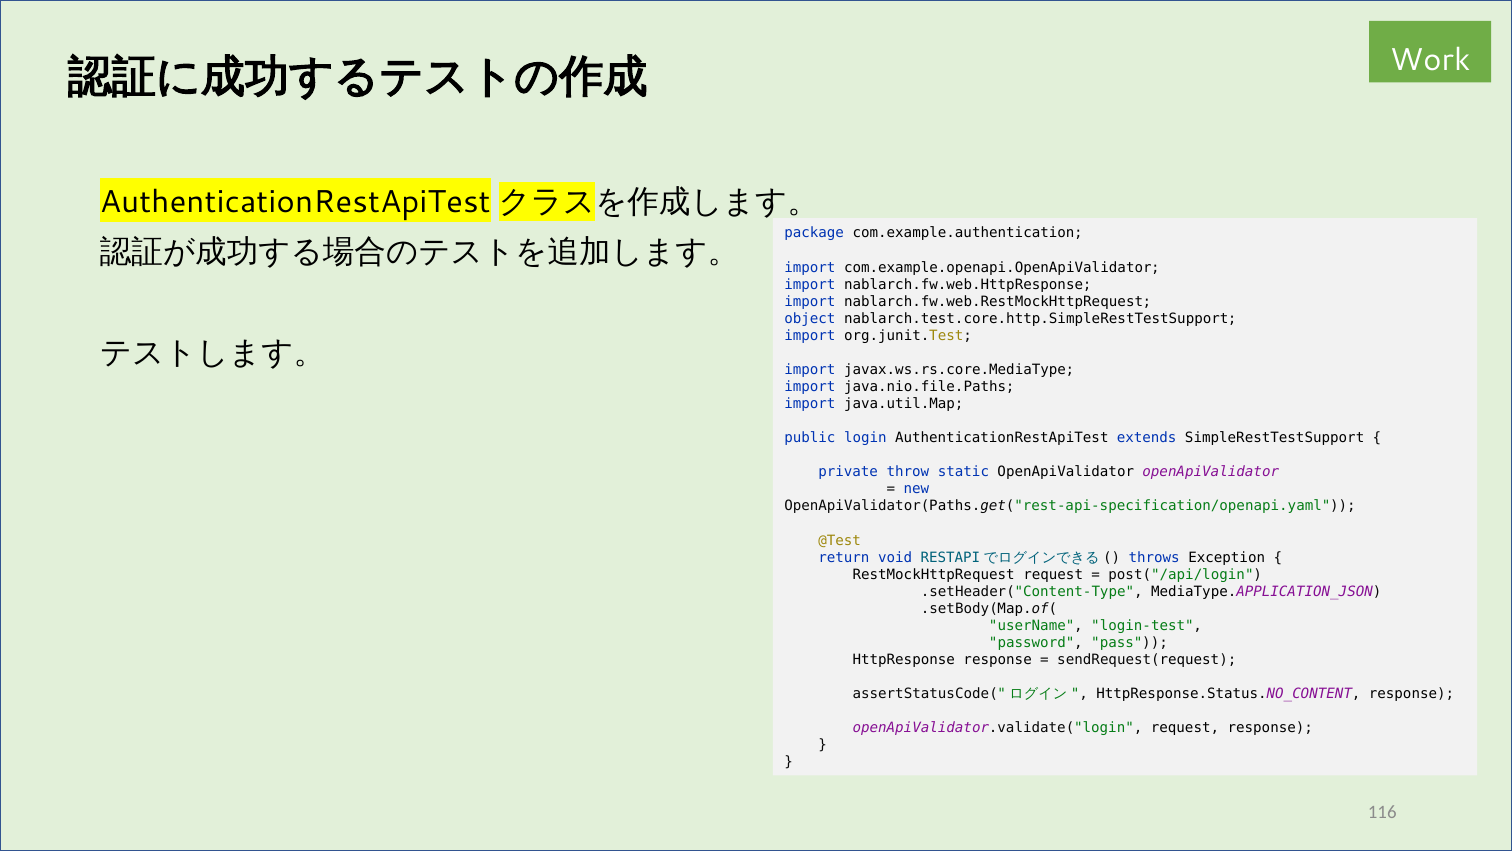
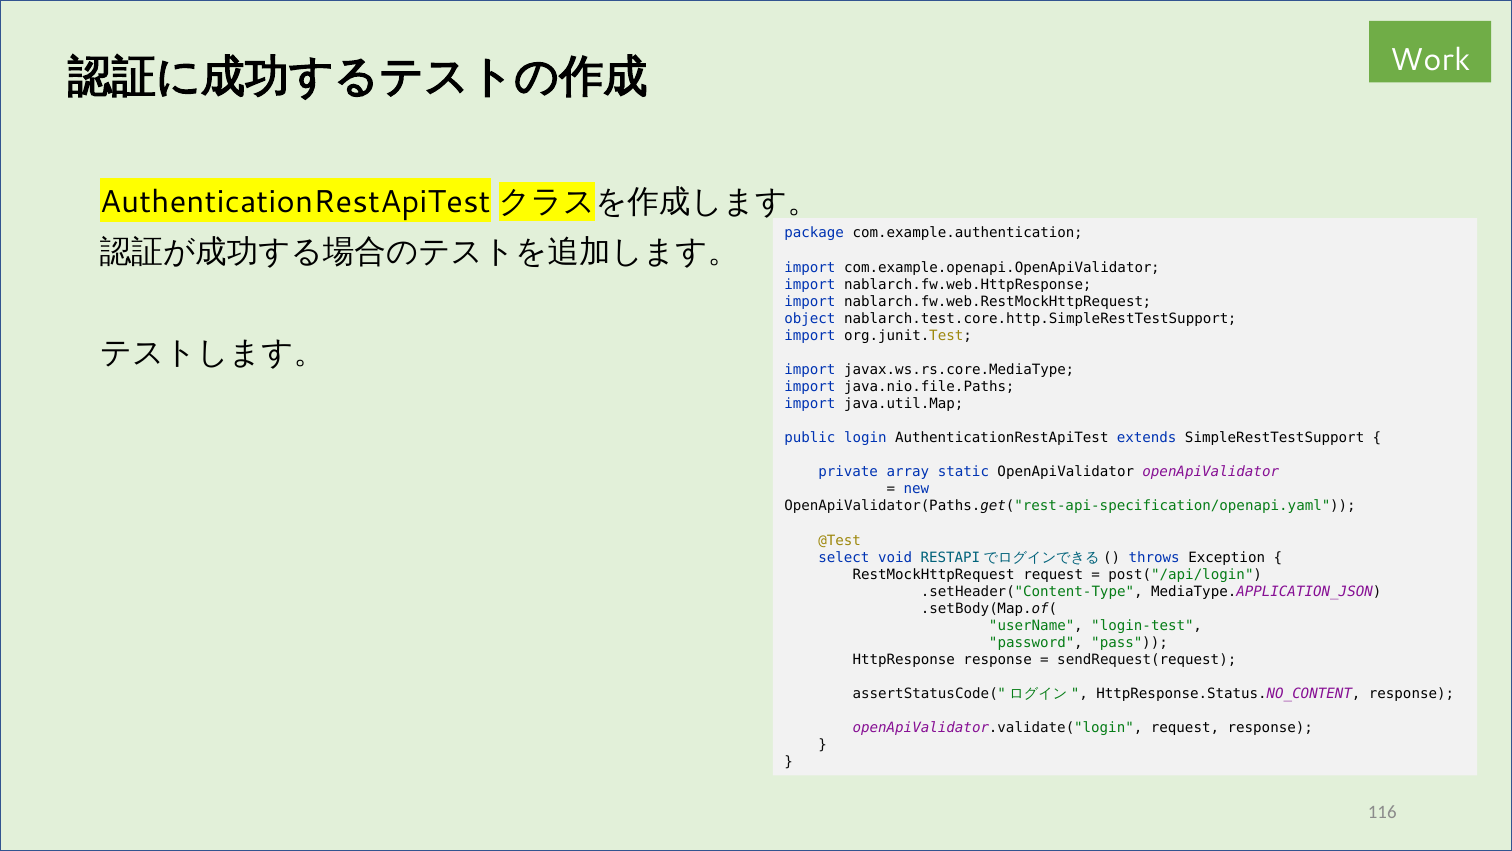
throw: throw -> array
return: return -> select
